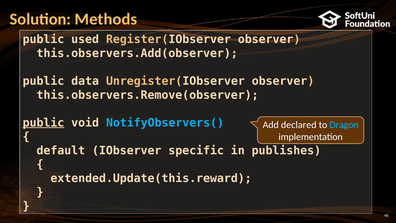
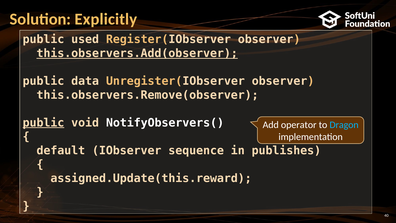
Methods: Methods -> Explicitly
this.observers.Add(observer underline: none -> present
NotifyObservers( colour: light blue -> white
declared: declared -> operator
specific: specific -> sequence
extended.Update(this.reward: extended.Update(this.reward -> assigned.Update(this.reward
